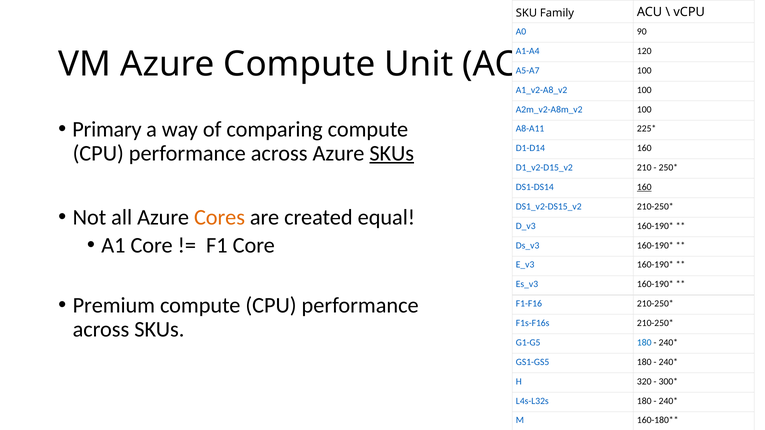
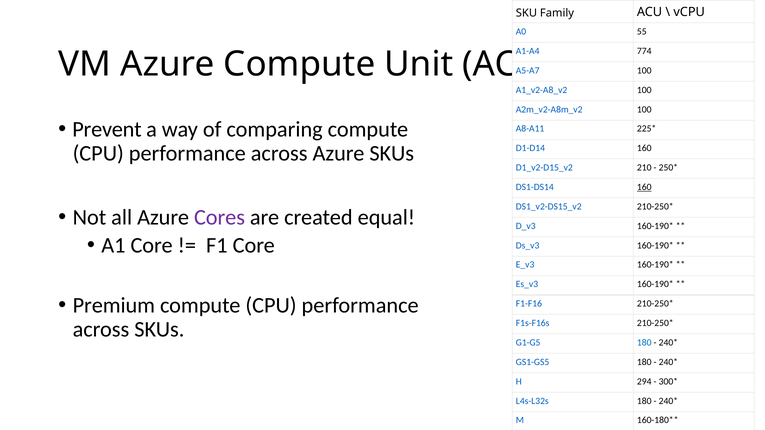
90: 90 -> 55
120: 120 -> 774
Primary: Primary -> Prevent
SKUs at (392, 153) underline: present -> none
Cores colour: orange -> purple
320: 320 -> 294
